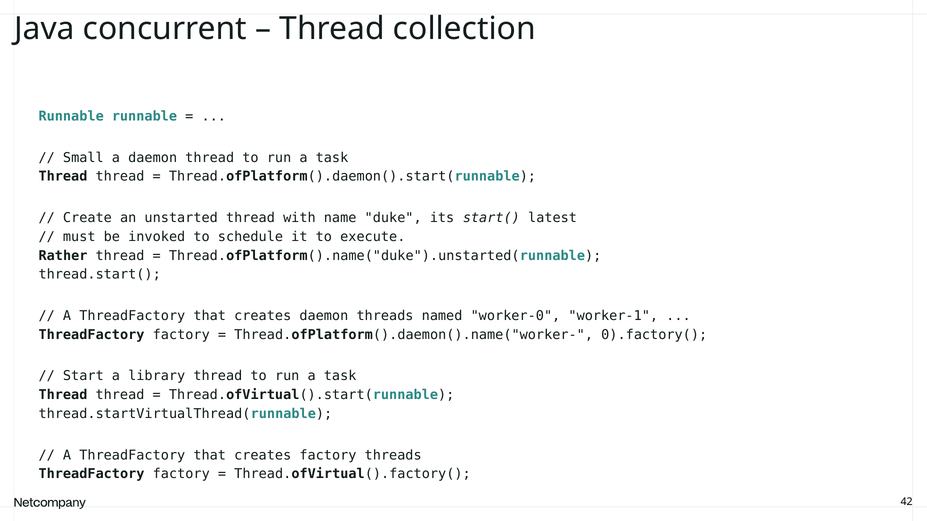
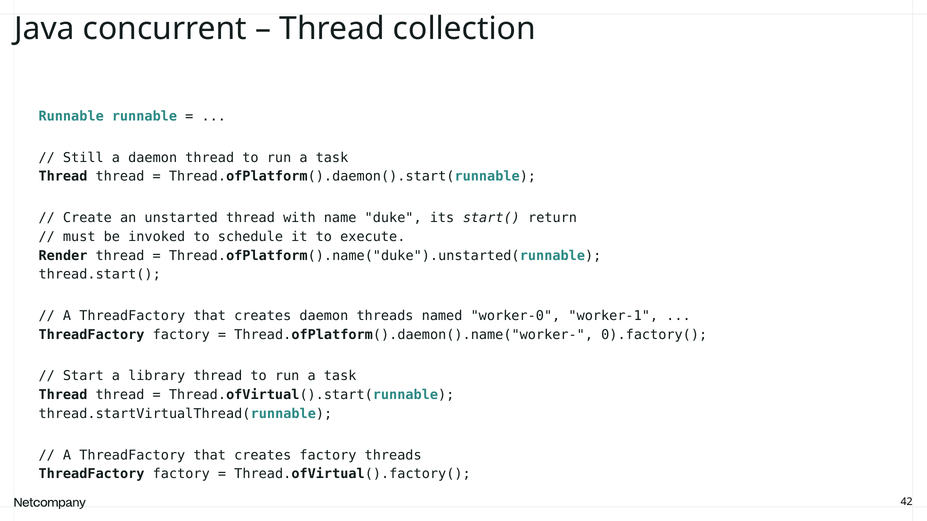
Small: Small -> Still
latest: latest -> return
Rather: Rather -> Render
